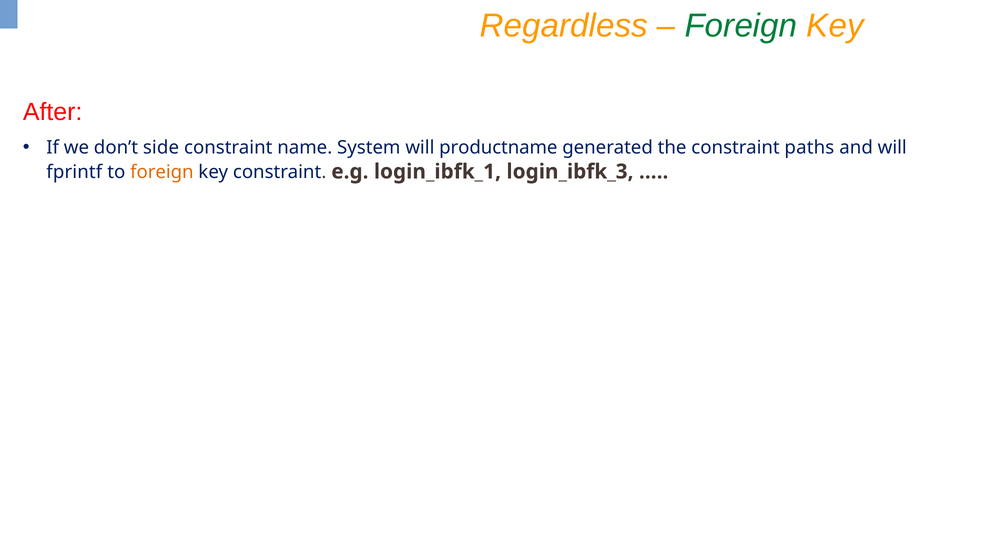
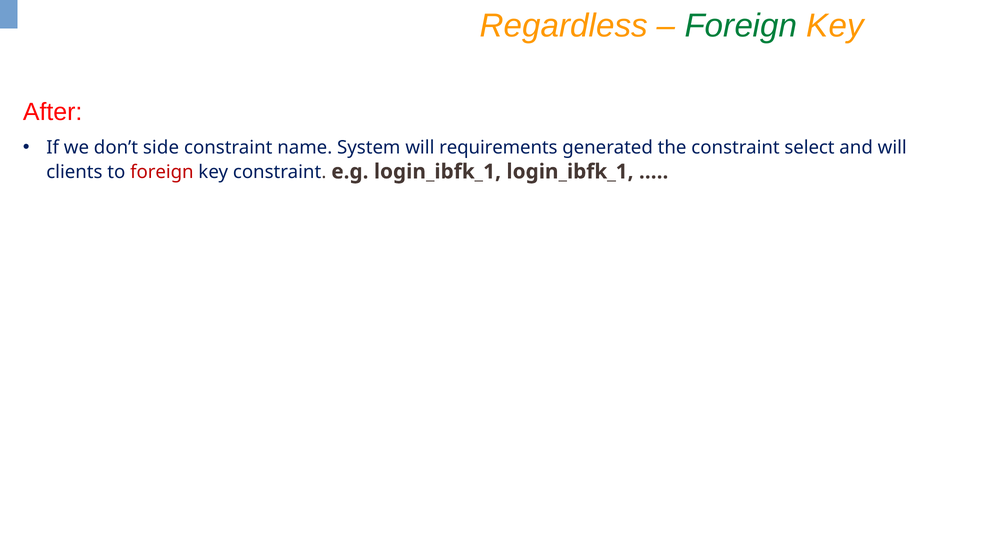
productname: productname -> requirements
paths: paths -> select
fprintf: fprintf -> clients
foreign at (162, 172) colour: orange -> red
login_ibfk_1 login_ibfk_3: login_ibfk_3 -> login_ibfk_1
